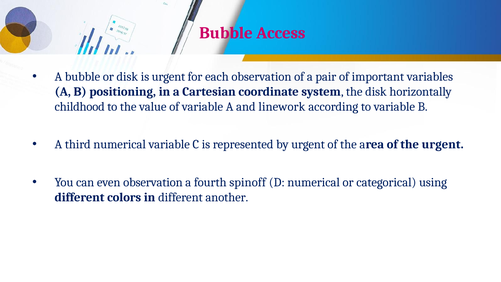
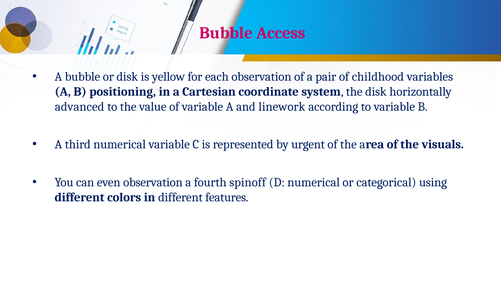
is urgent: urgent -> yellow
important: important -> childhood
childhood: childhood -> advanced
the urgent: urgent -> visuals
another: another -> features
